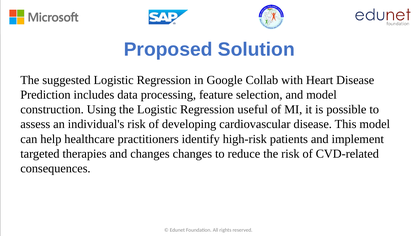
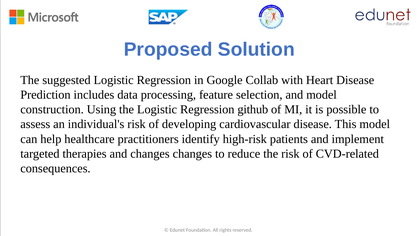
useful: useful -> github
